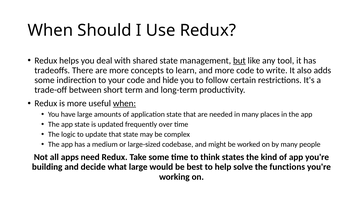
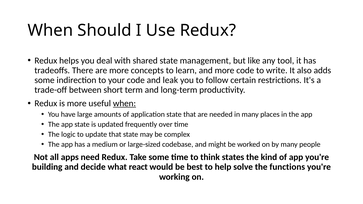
but underline: present -> none
hide: hide -> leak
what large: large -> react
